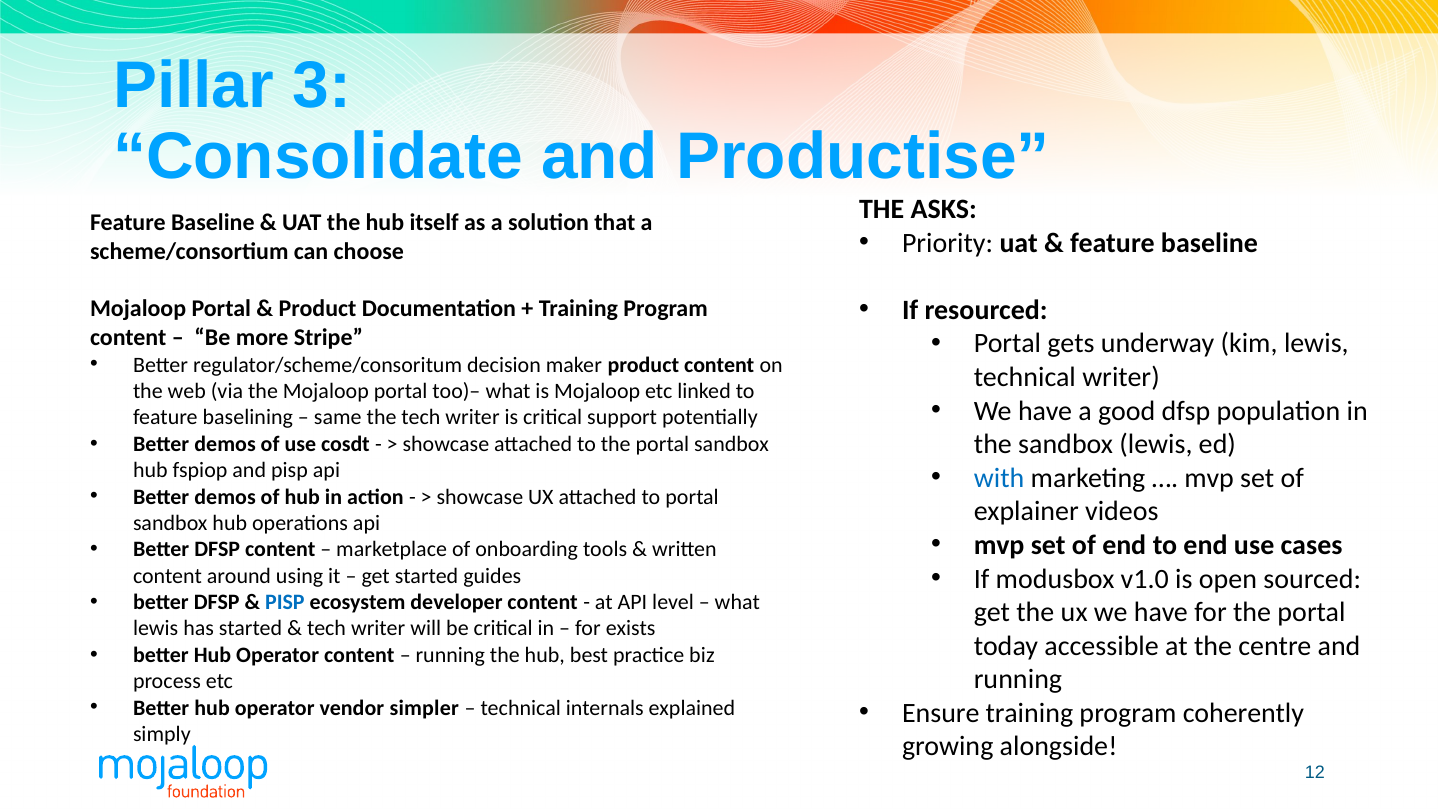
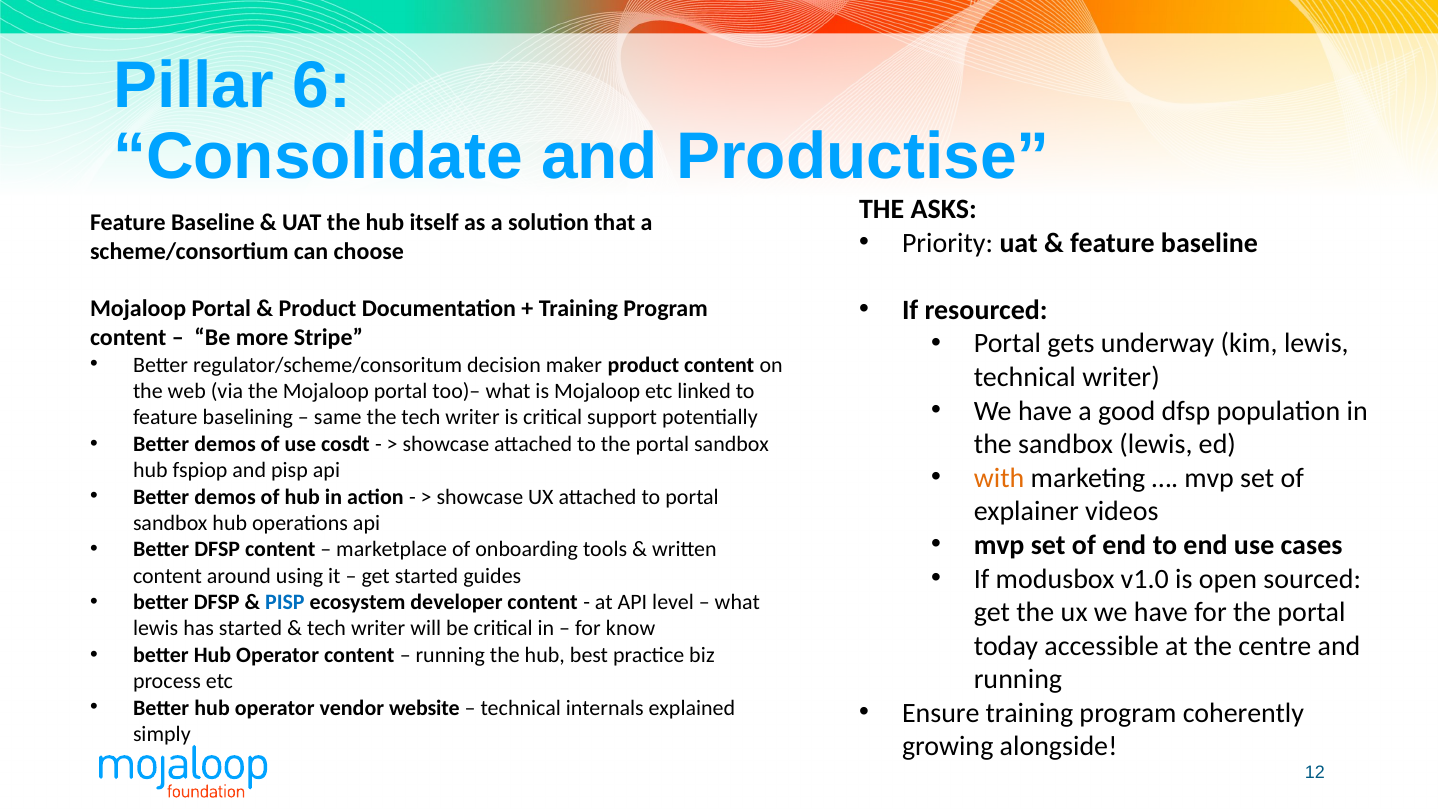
3: 3 -> 6
with colour: blue -> orange
exists: exists -> know
simpler: simpler -> website
